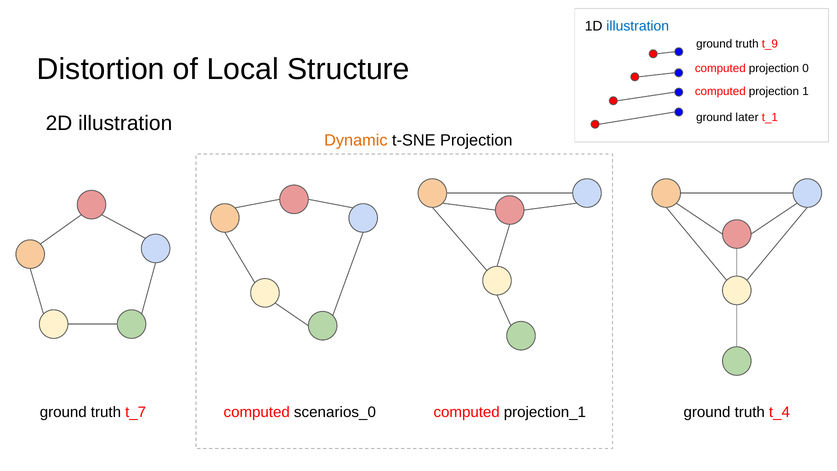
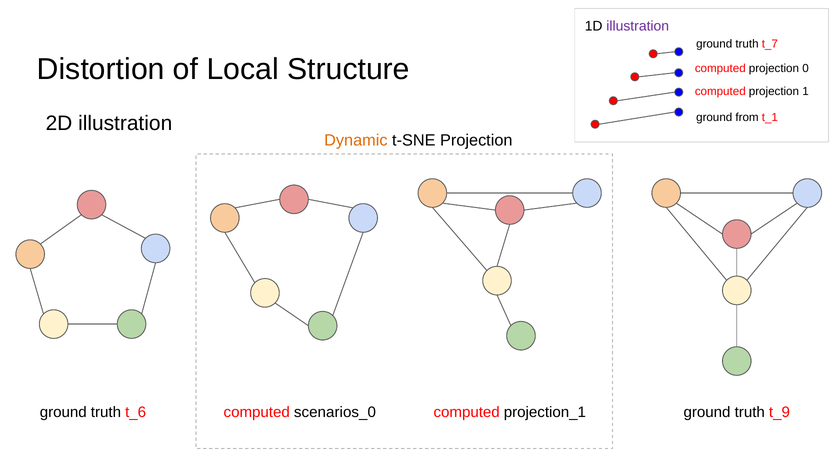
illustration at (638, 26) colour: blue -> purple
t_9: t_9 -> t_7
later: later -> from
t_7: t_7 -> t_6
t_4: t_4 -> t_9
